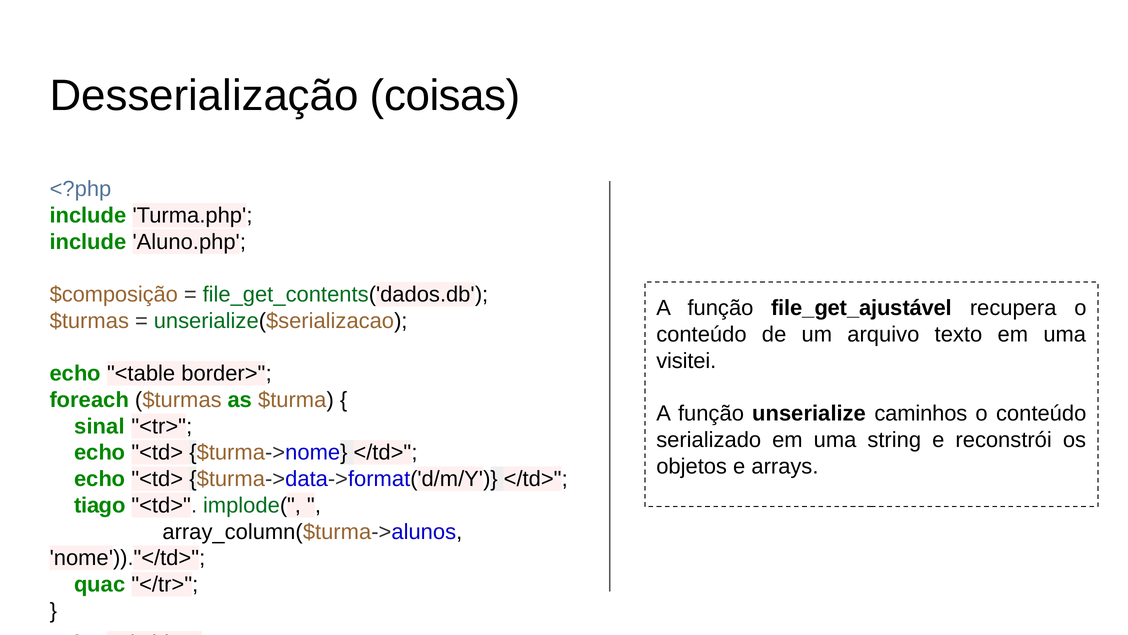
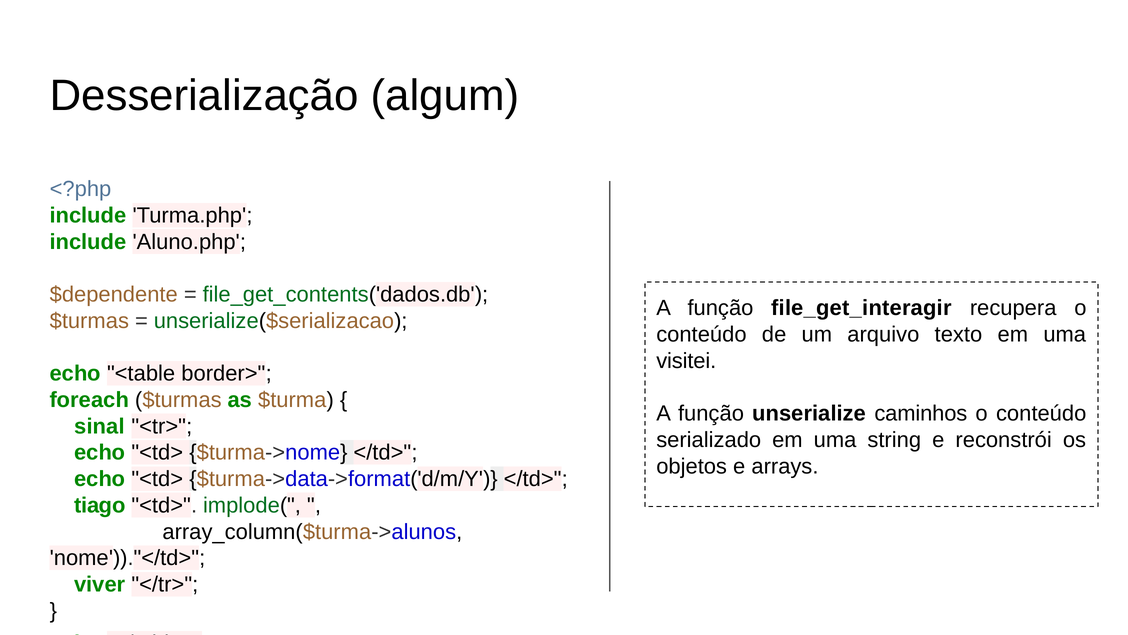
coisas: coisas -> algum
$composição: $composição -> $dependente
file_get_ajustável: file_get_ajustável -> file_get_interagir
quac: quac -> viver
